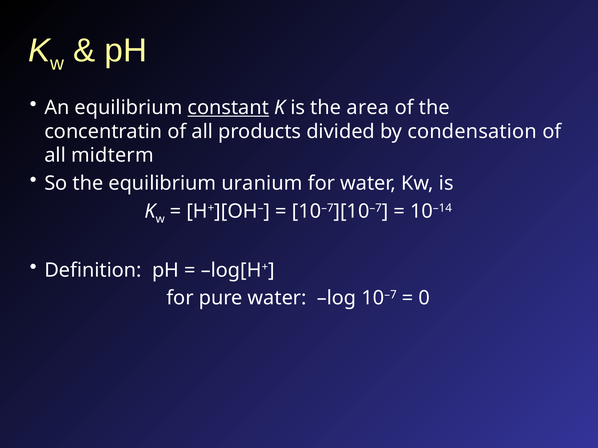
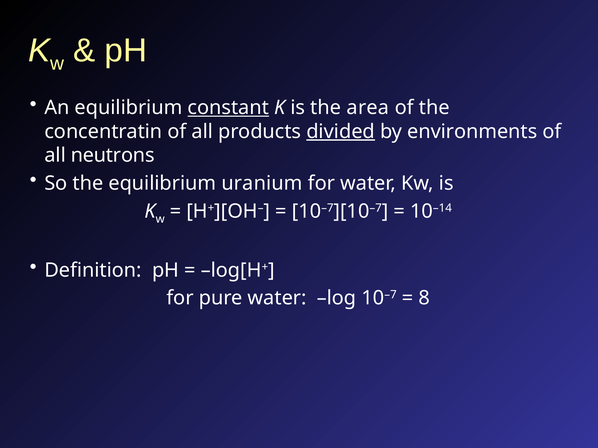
divided underline: none -> present
condensation: condensation -> environments
midterm: midterm -> neutrons
0: 0 -> 8
